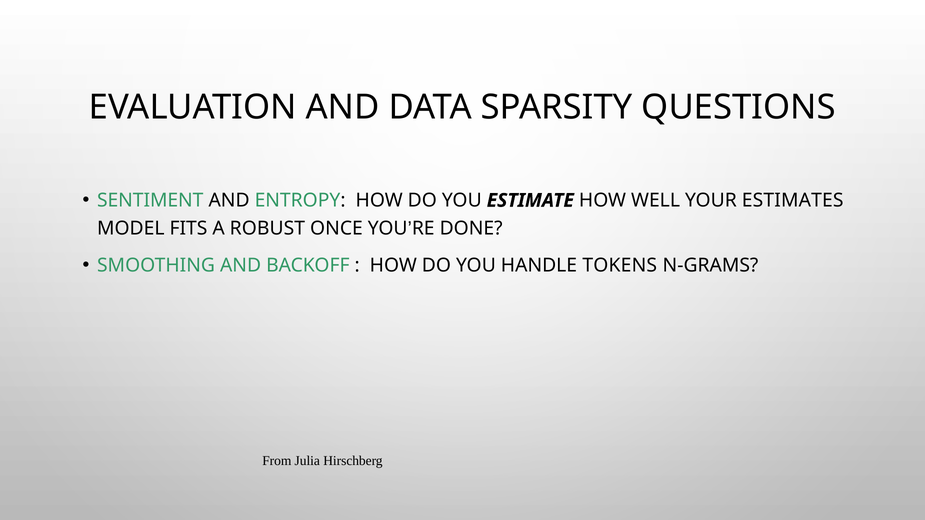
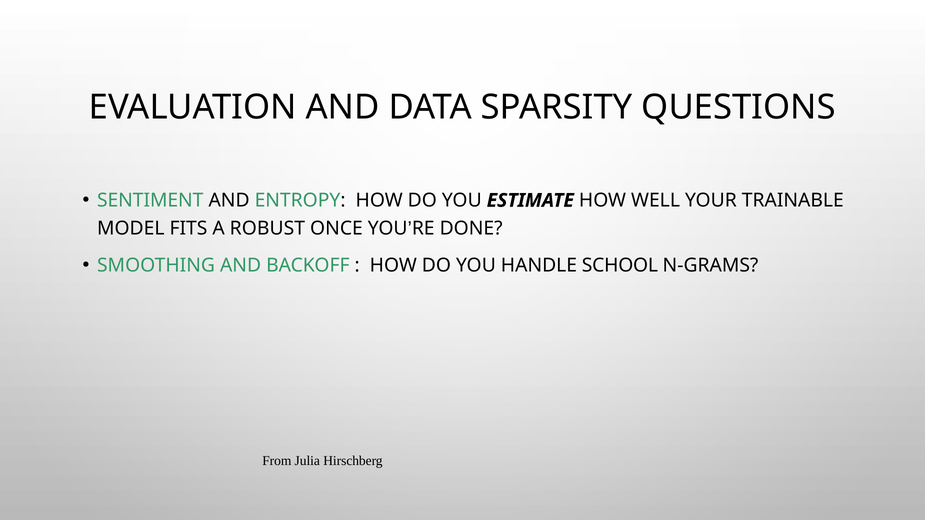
ESTIMATES: ESTIMATES -> TRAINABLE
TOKENS: TOKENS -> SCHOOL
